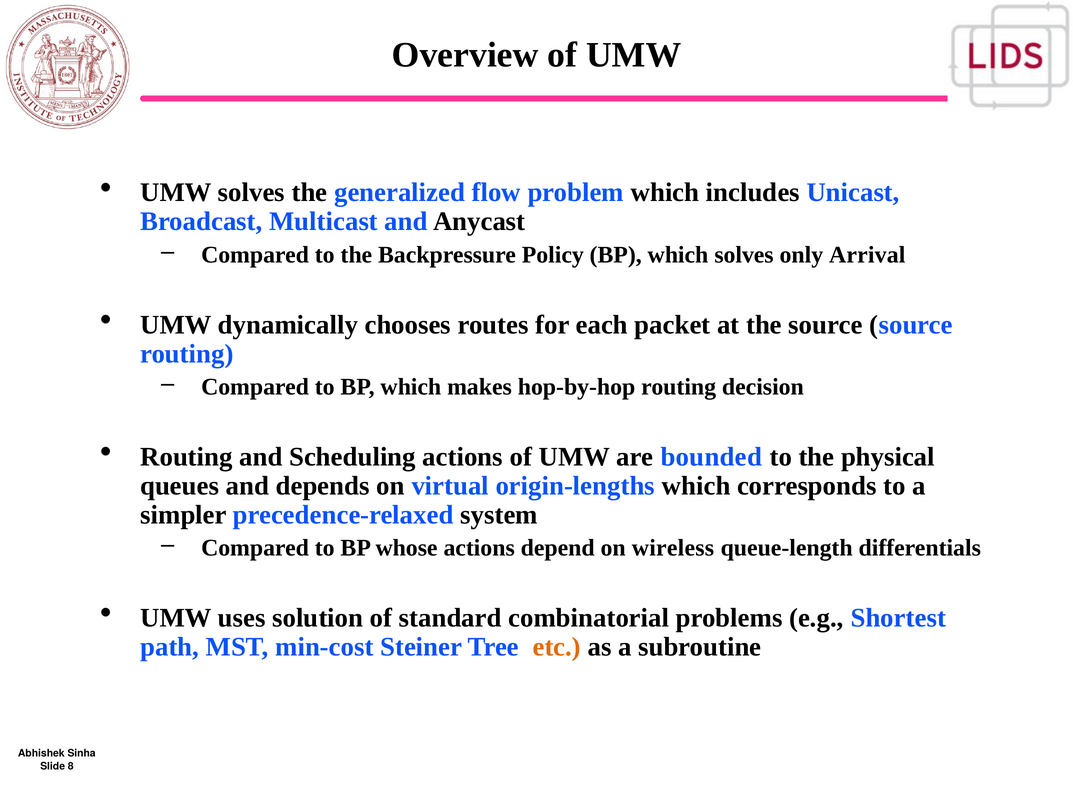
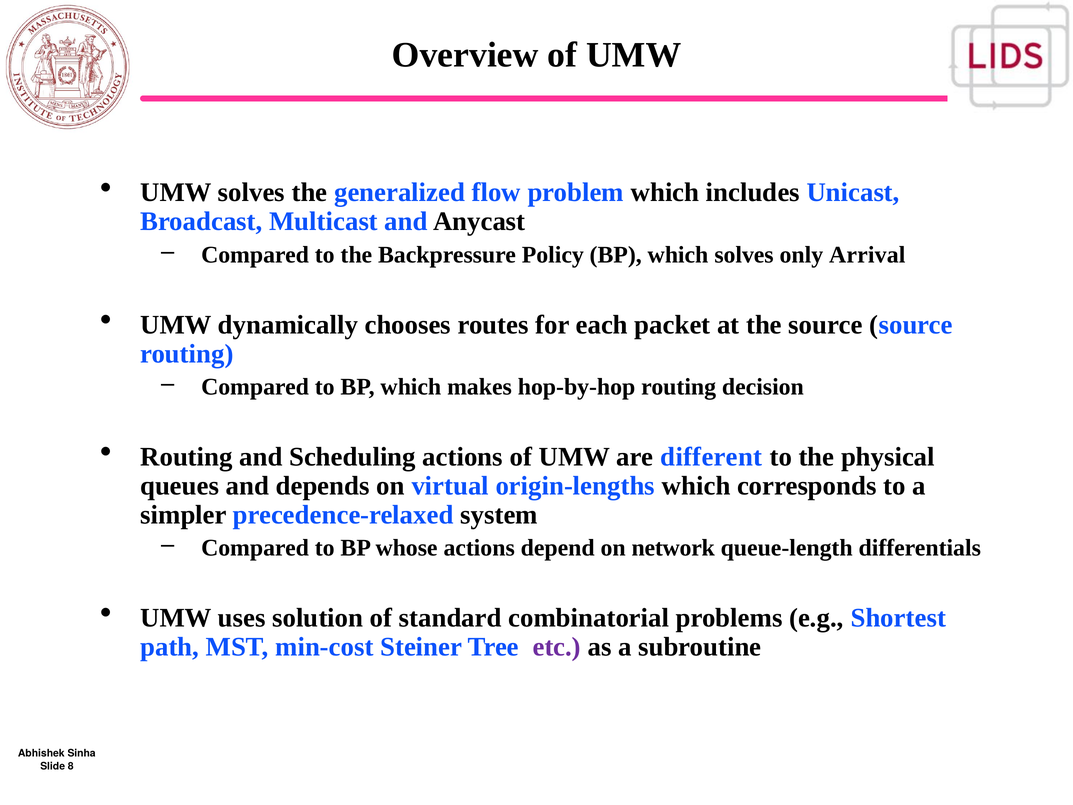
bounded: bounded -> different
wireless: wireless -> network
etc colour: orange -> purple
